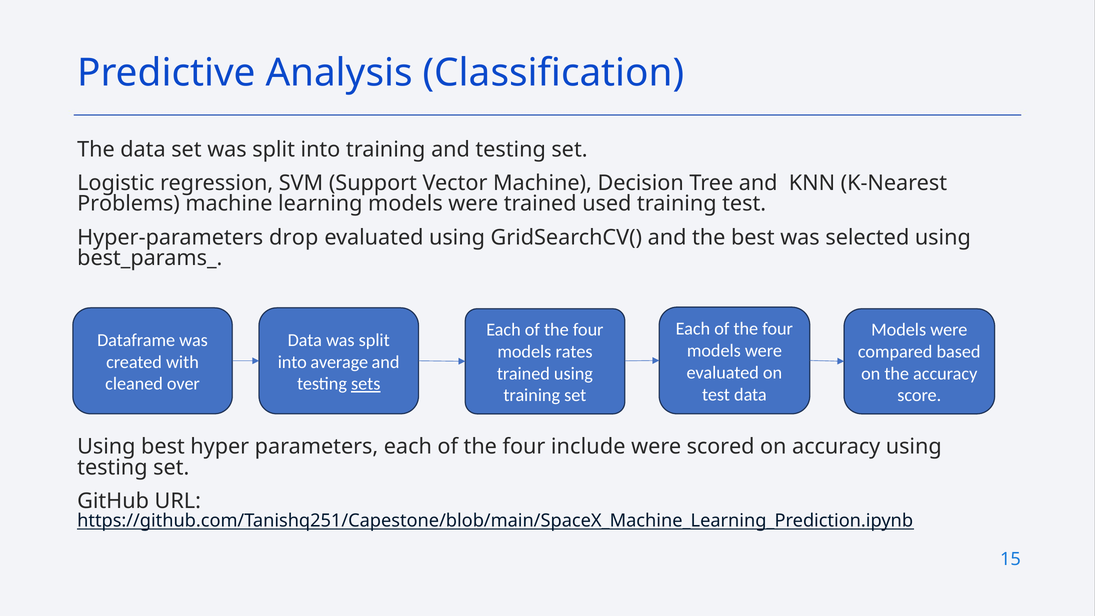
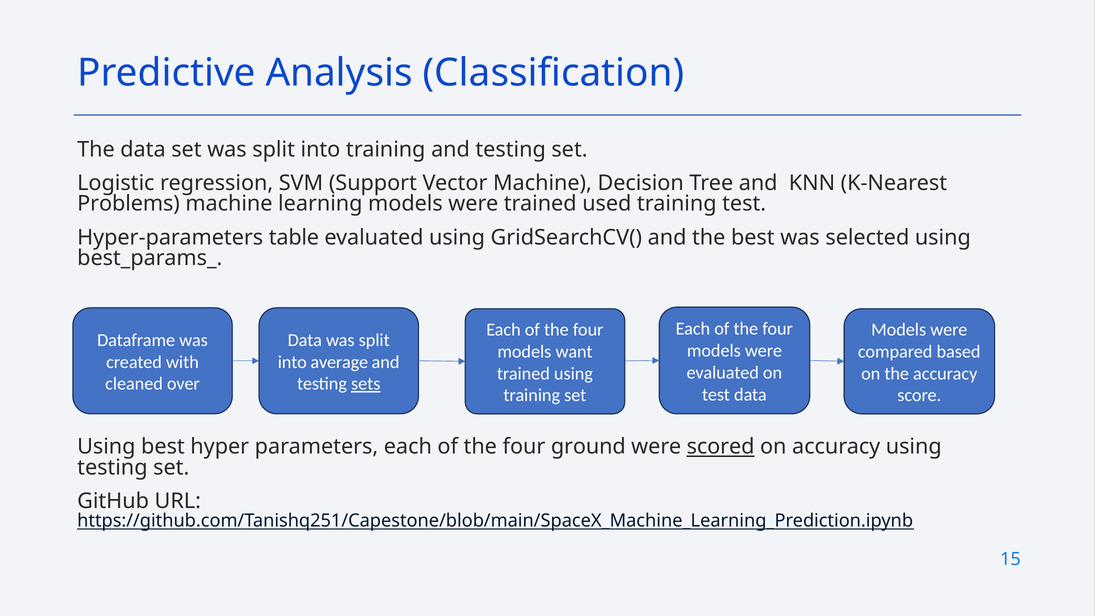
drop: drop -> table
rates: rates -> want
include: include -> ground
scored underline: none -> present
